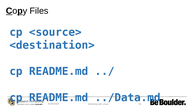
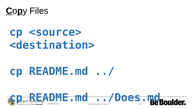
../Data.md: ../Data.md -> ../Does.md
